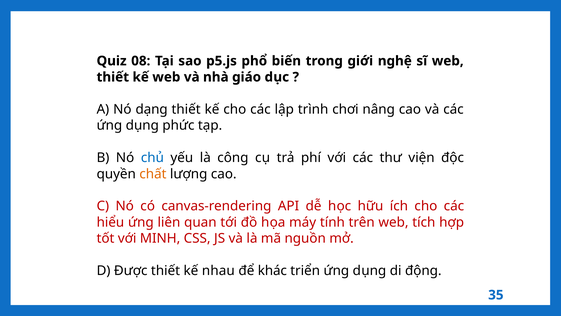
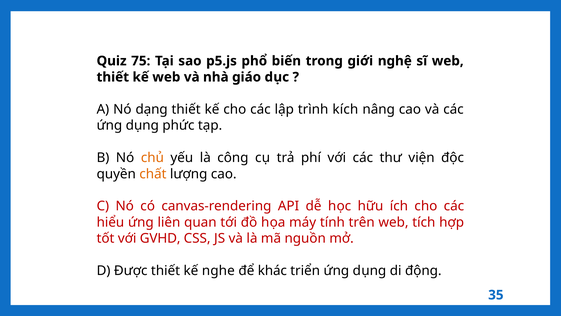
08: 08 -> 75
chơi: chơi -> kích
chủ colour: blue -> orange
MINH: MINH -> GVHD
nhau: nhau -> nghe
